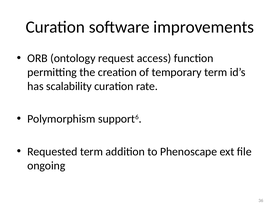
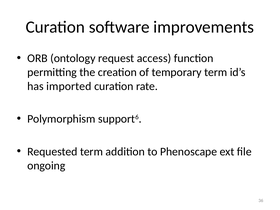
scalability: scalability -> imported
